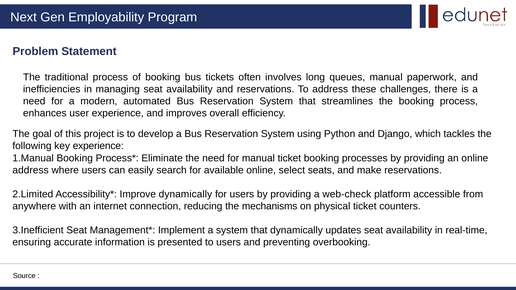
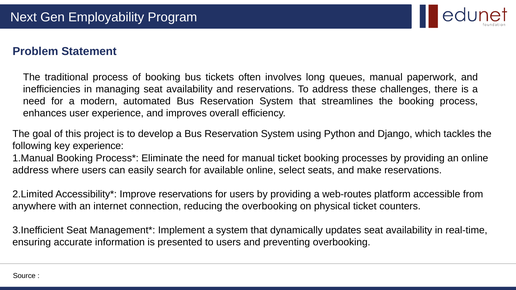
Improve dynamically: dynamically -> reservations
web-check: web-check -> web-routes
the mechanisms: mechanisms -> overbooking
